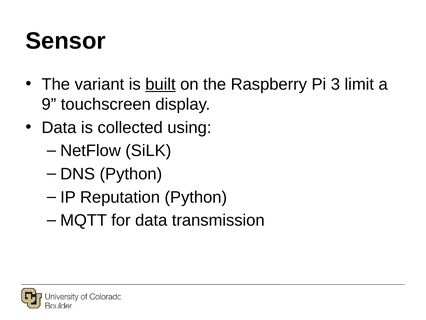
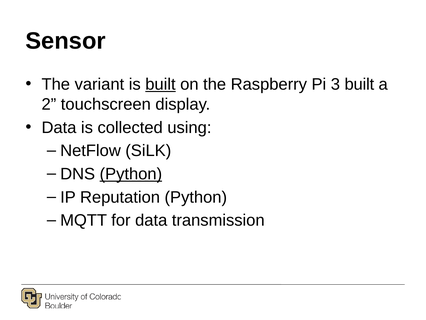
3 limit: limit -> built
9: 9 -> 2
Python at (131, 174) underline: none -> present
